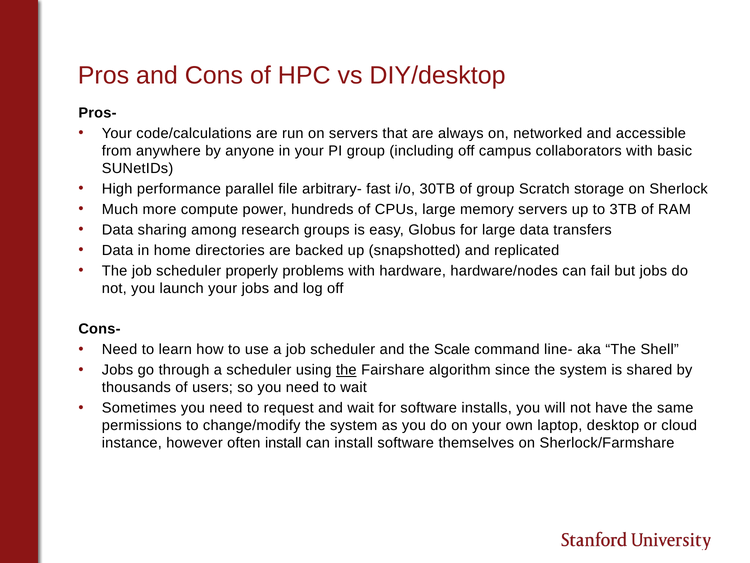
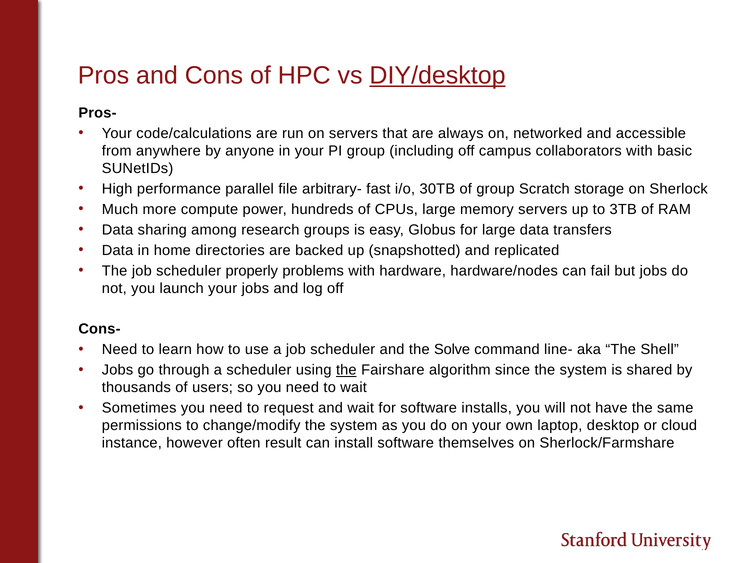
DIY/desktop underline: none -> present
Scale: Scale -> Solve
often install: install -> result
